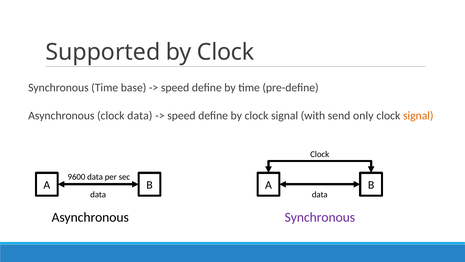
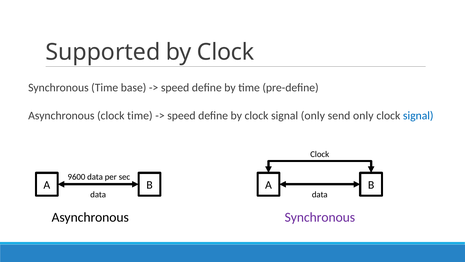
clock data: data -> time
signal with: with -> only
signal at (418, 115) colour: orange -> blue
